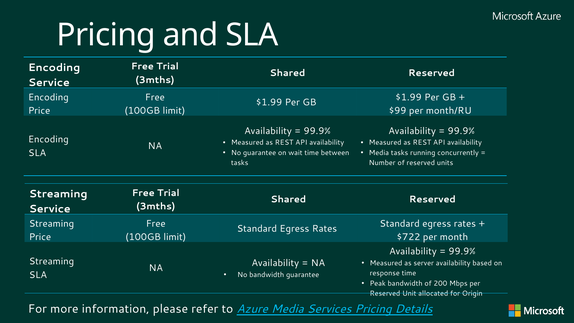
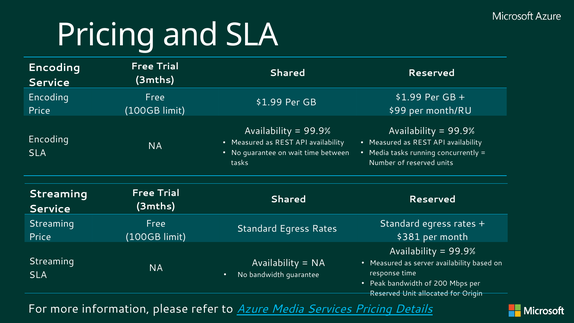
$722: $722 -> $381
